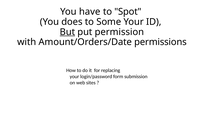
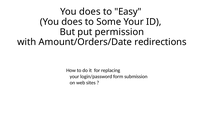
have at (90, 12): have -> does
Spot: Spot -> Easy
But underline: present -> none
permissions: permissions -> redirections
